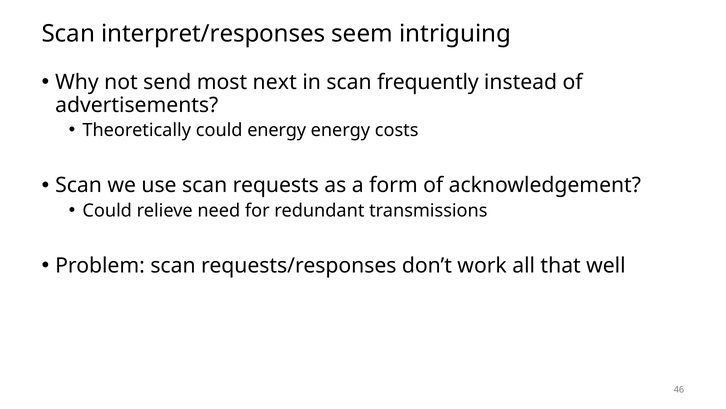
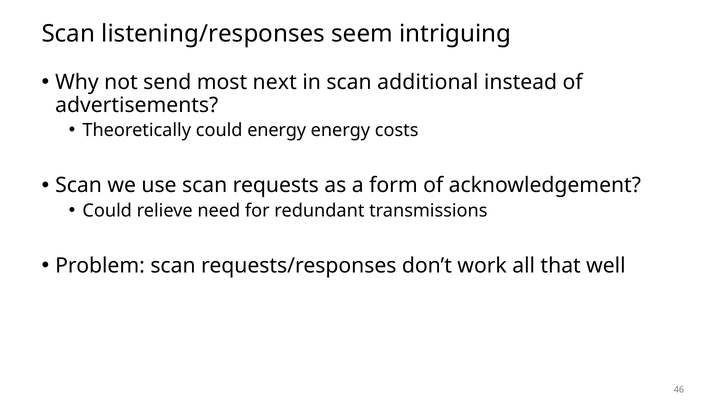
interpret/responses: interpret/responses -> listening/responses
frequently: frequently -> additional
